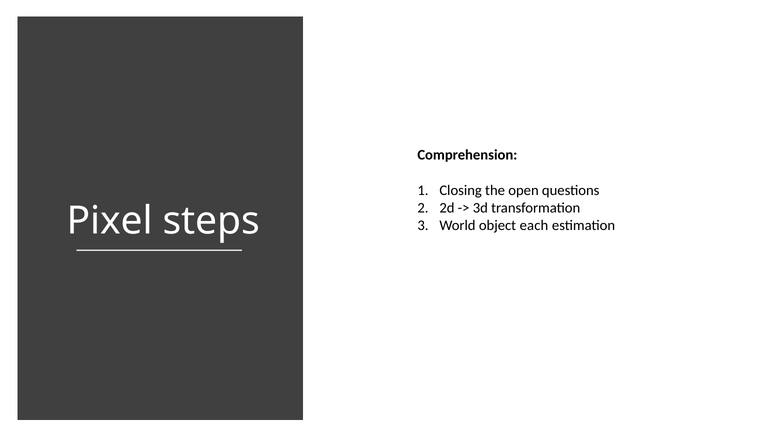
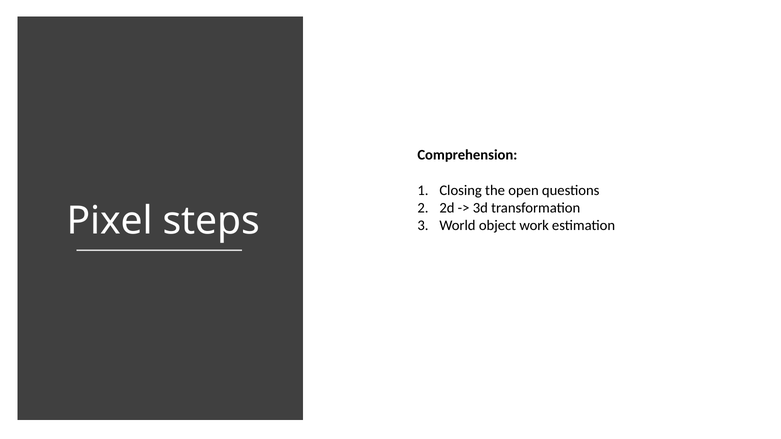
each: each -> work
